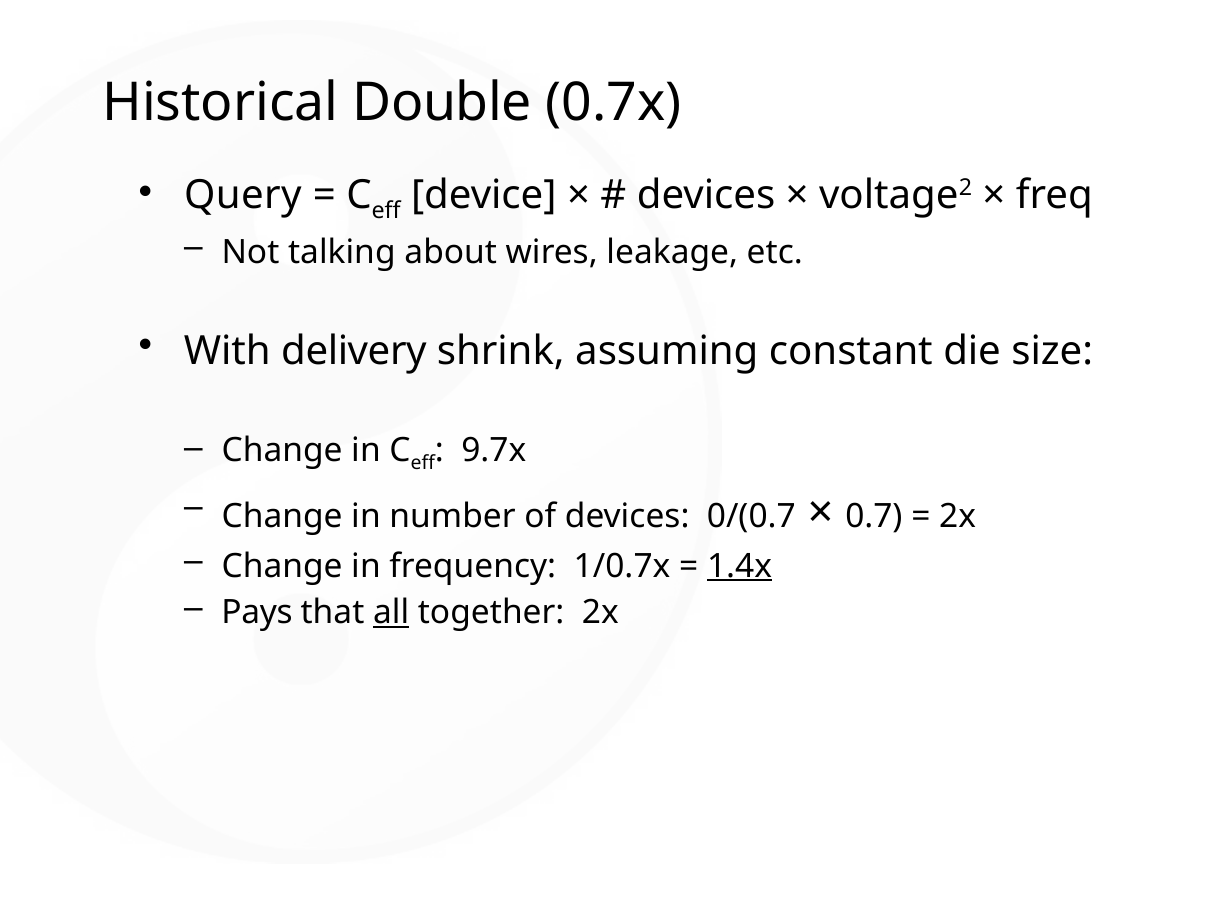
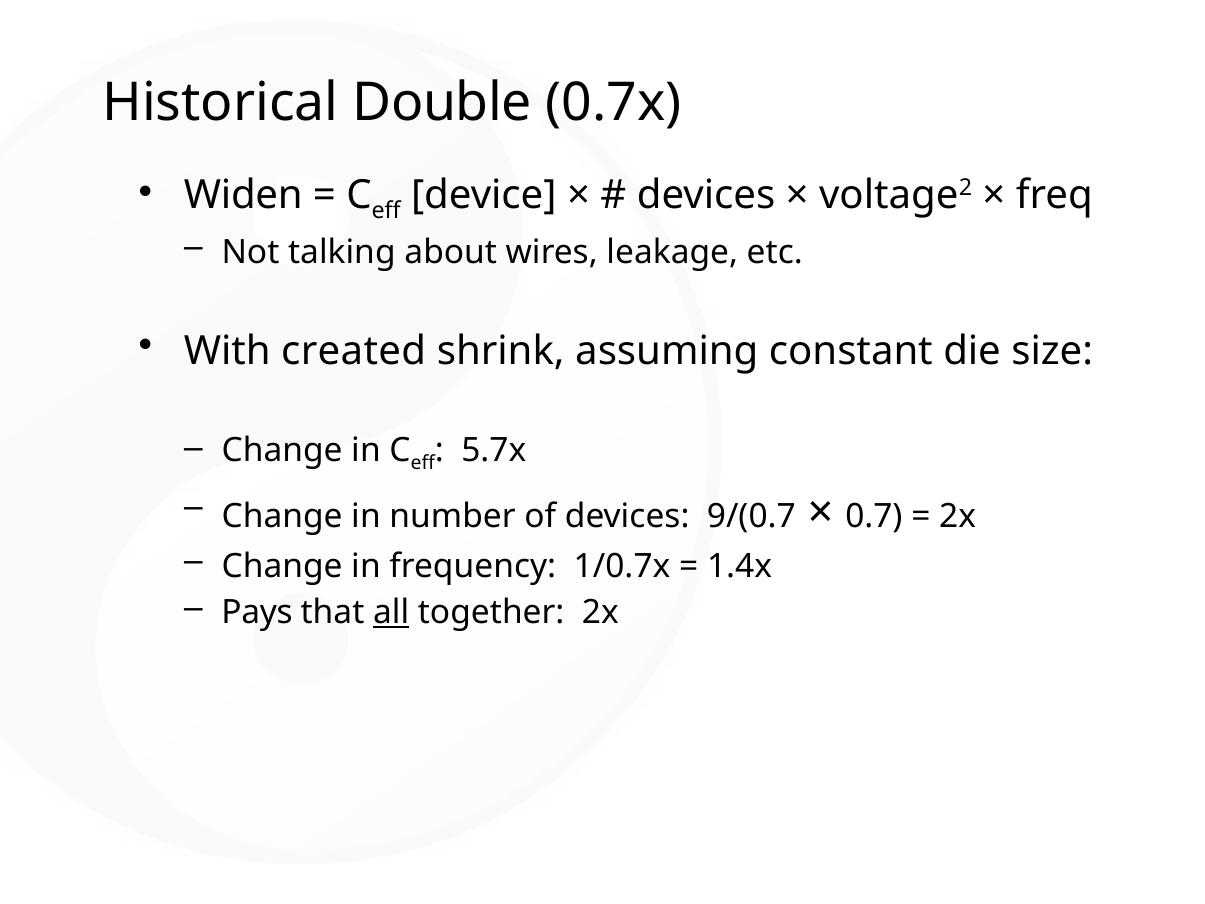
Query: Query -> Widen
delivery: delivery -> created
9.7x: 9.7x -> 5.7x
0/(0.7: 0/(0.7 -> 9/(0.7
1.4x underline: present -> none
